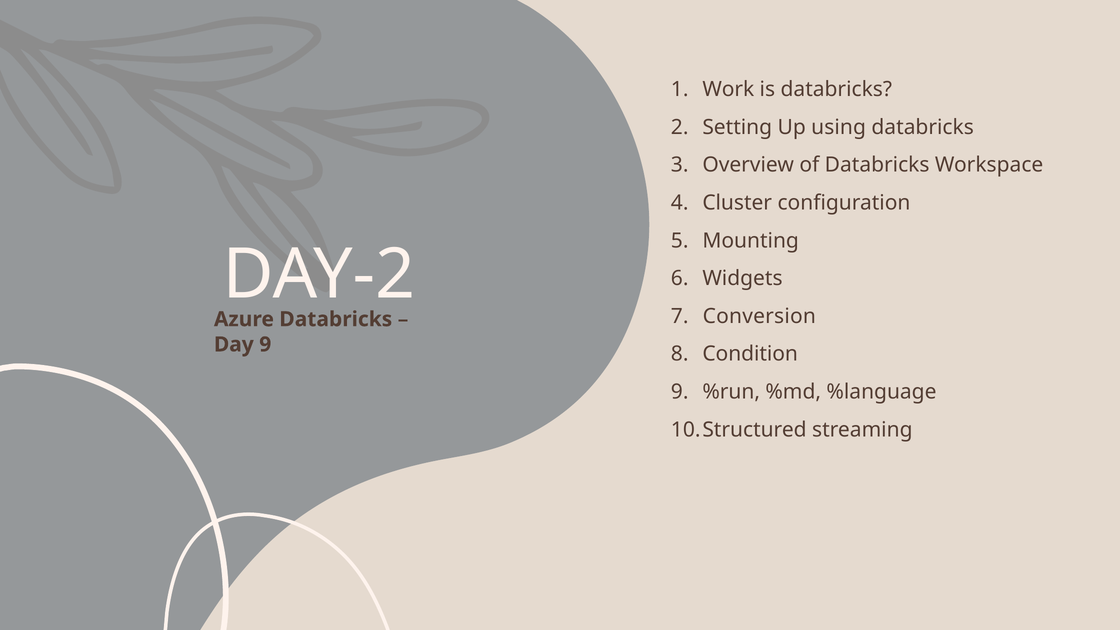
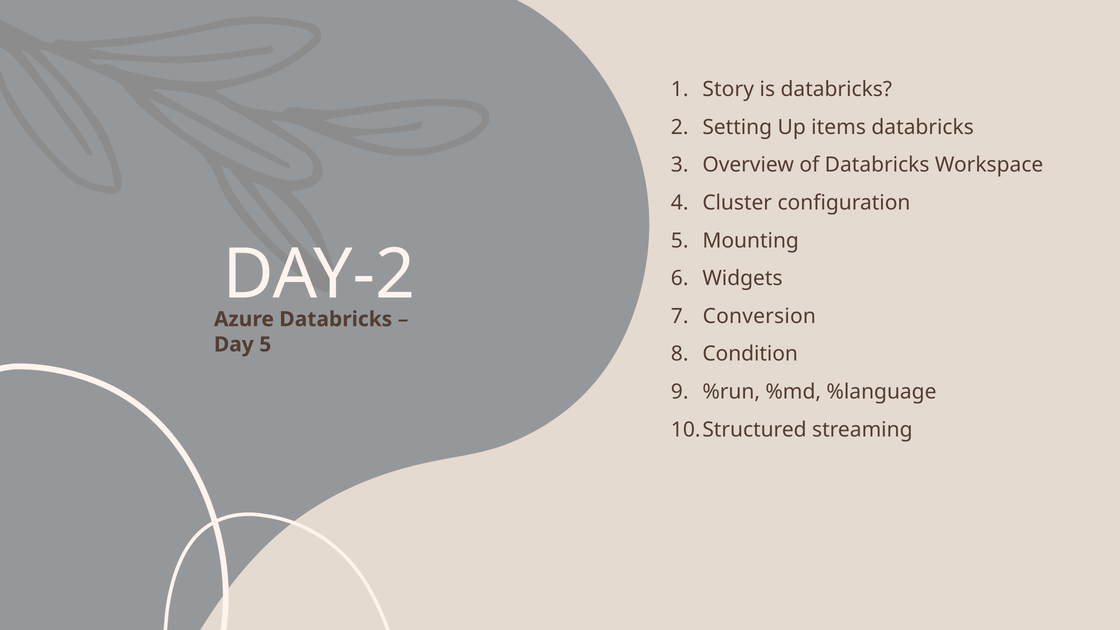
Work: Work -> Story
using: using -> items
Day 9: 9 -> 5
